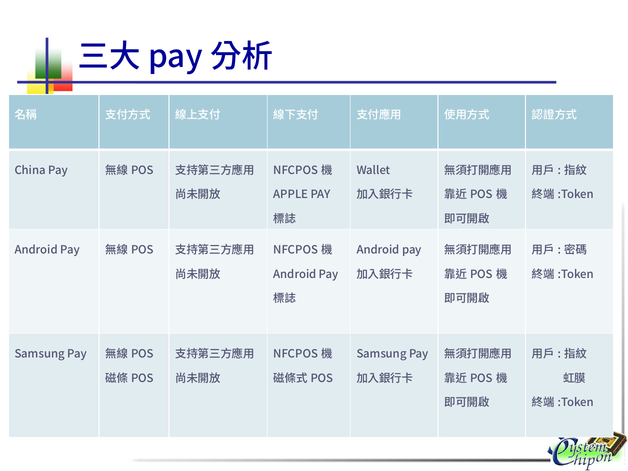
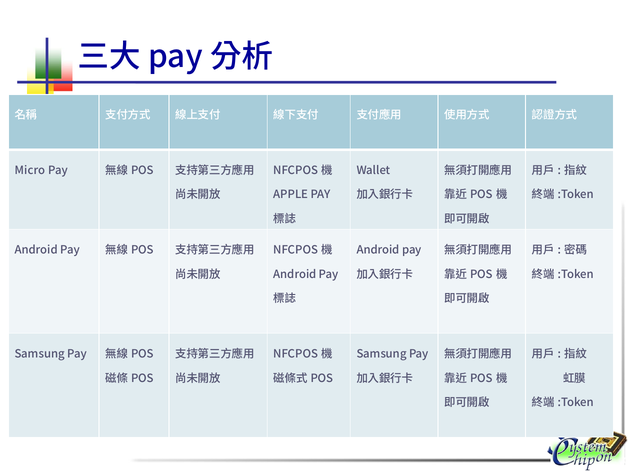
China: China -> Micro
